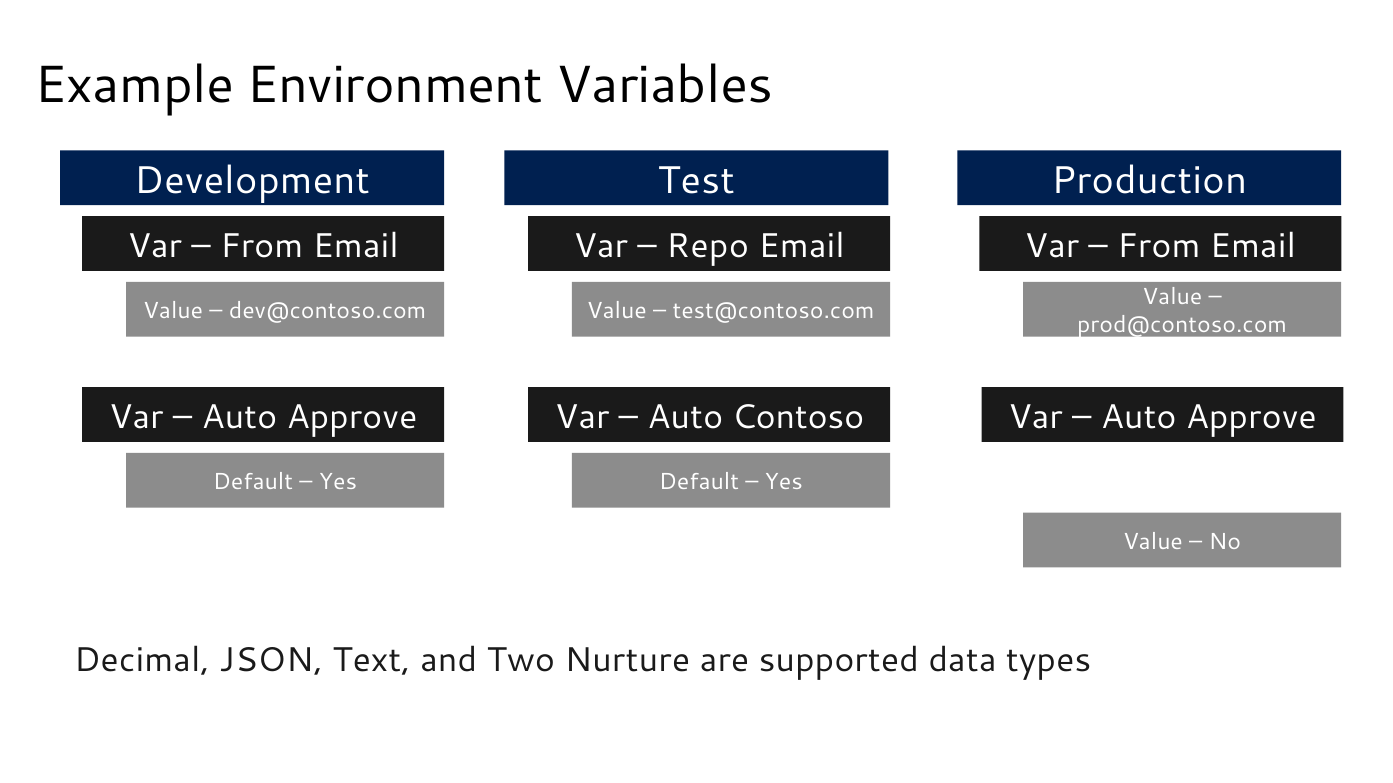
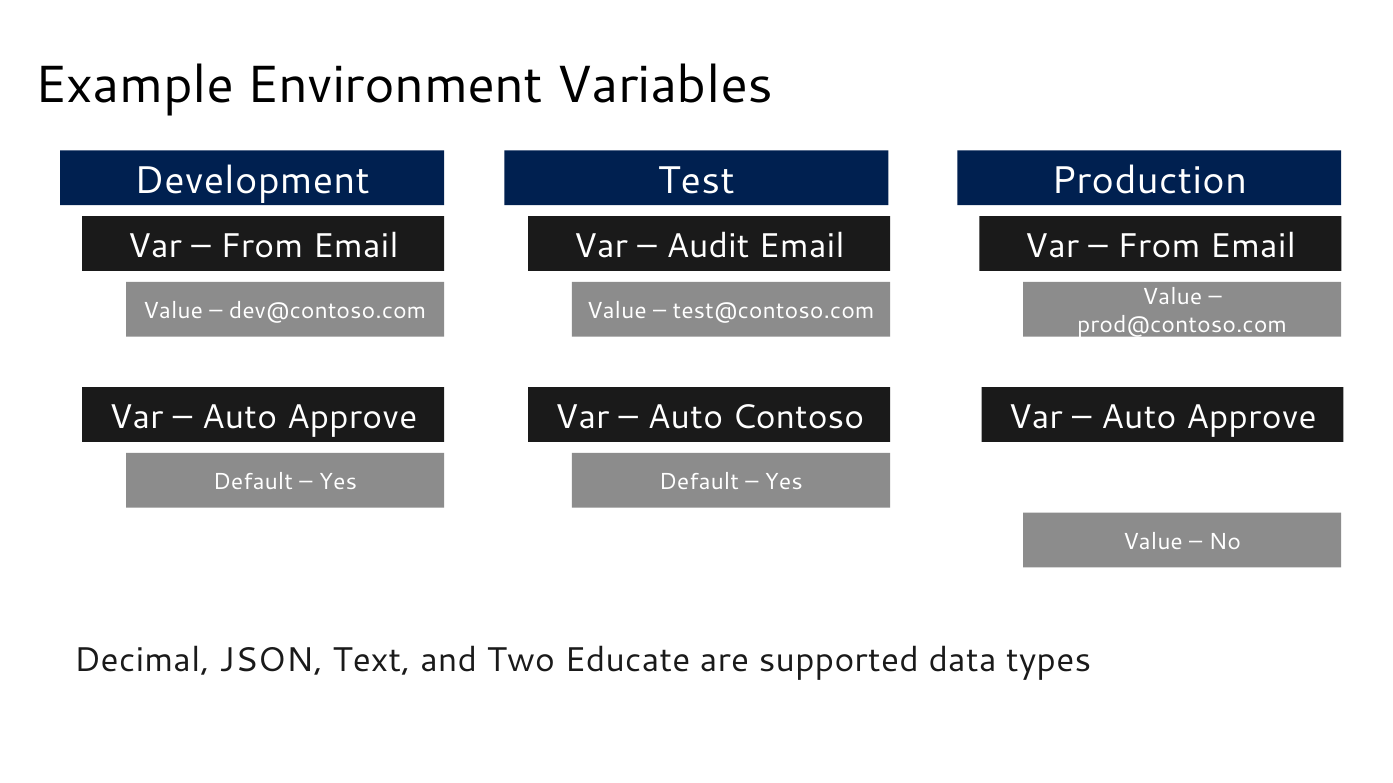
Repo: Repo -> Audit
Nurture: Nurture -> Educate
